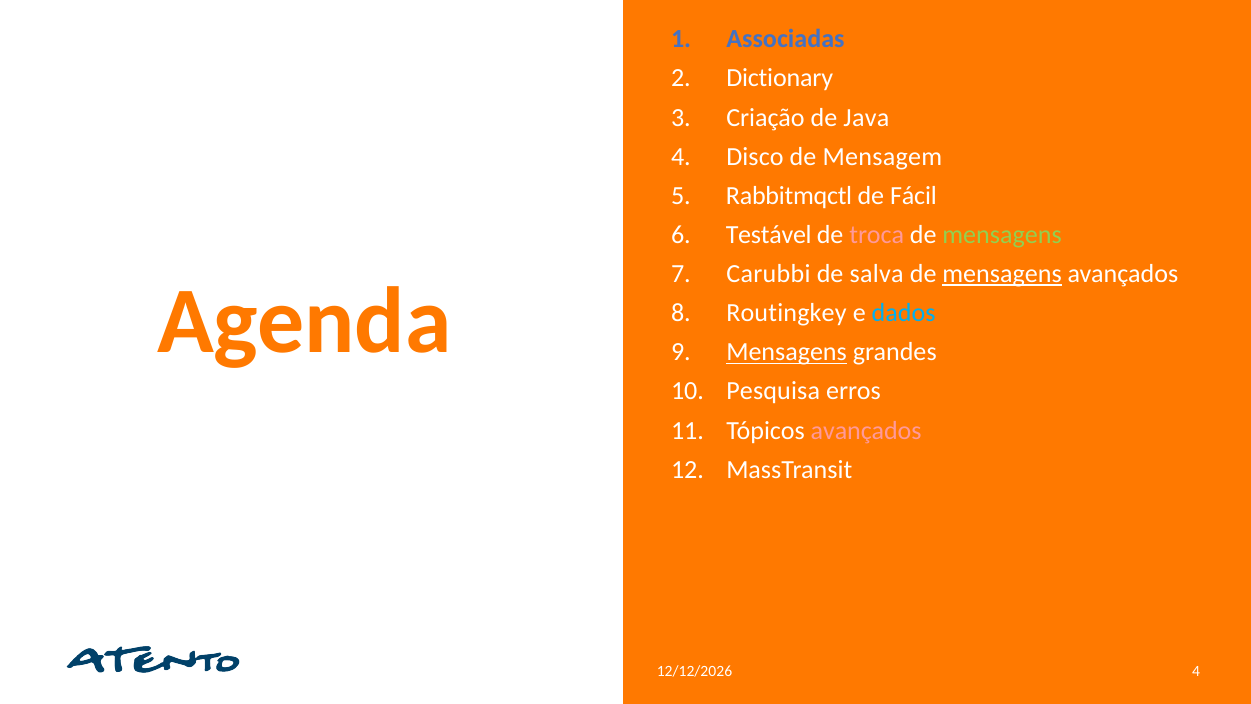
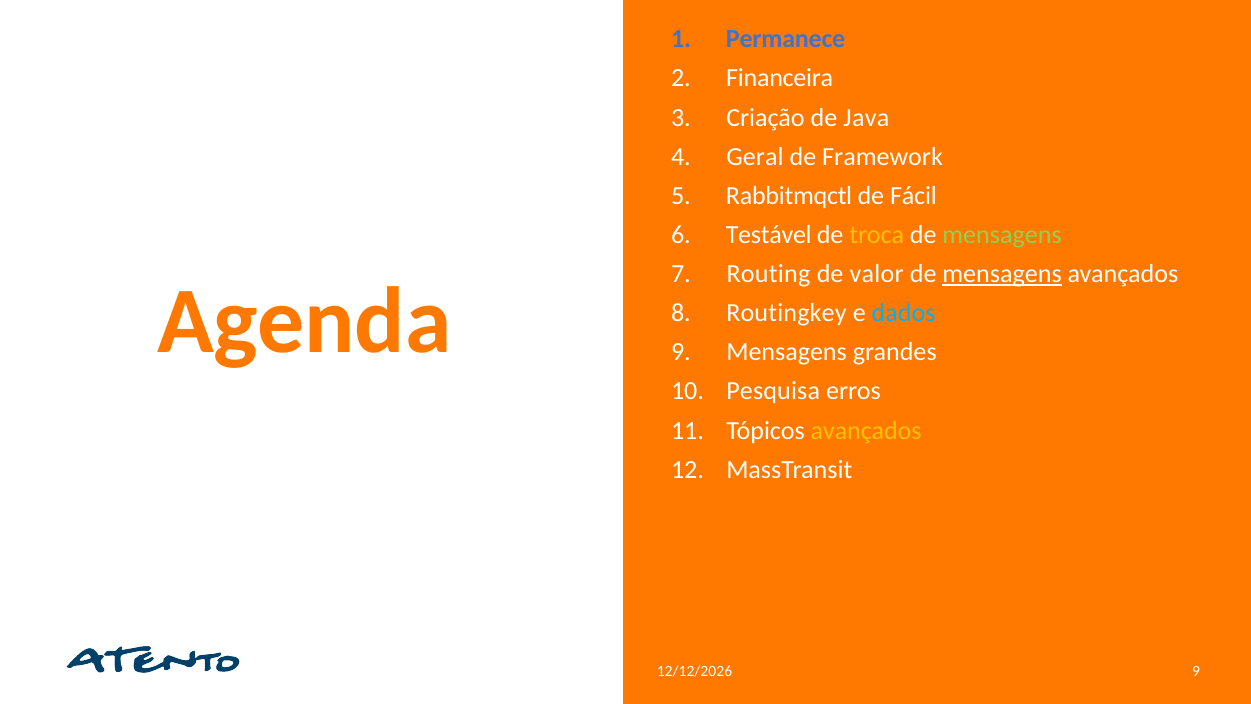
Associadas: Associadas -> Permanece
Dictionary: Dictionary -> Financeira
Disco: Disco -> Geral
Mensagem: Mensagem -> Framework
troca colour: pink -> yellow
Carubbi: Carubbi -> Routing
salva: salva -> valor
Mensagens at (787, 352) underline: present -> none
avançados at (866, 430) colour: pink -> yellow
4 at (1196, 671): 4 -> 9
